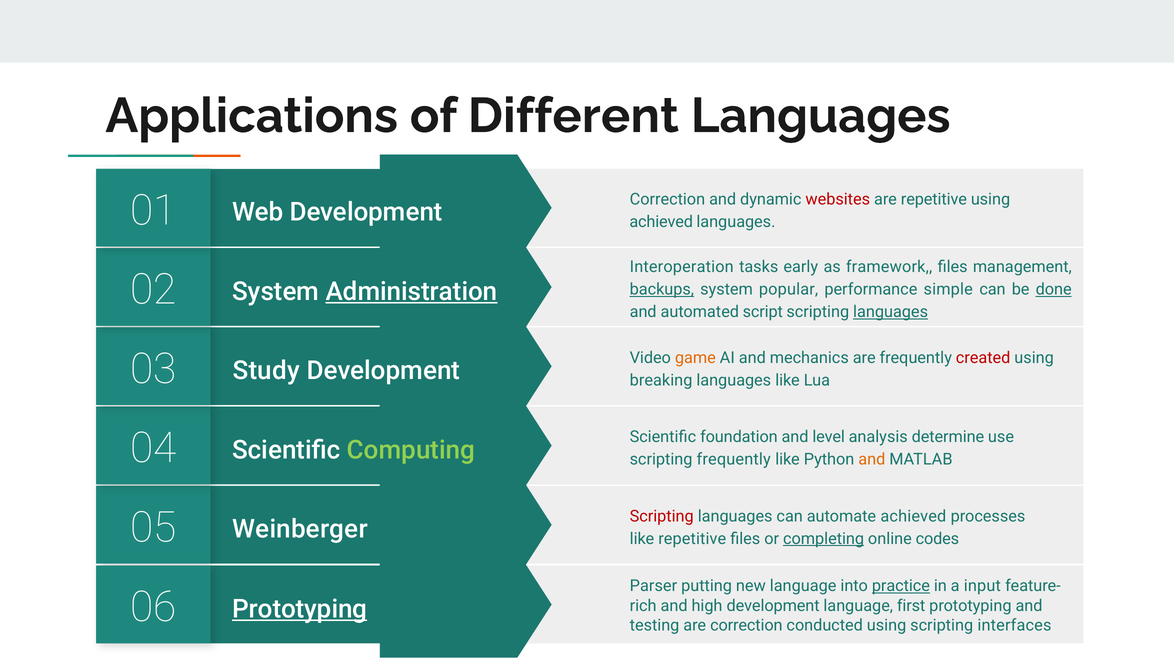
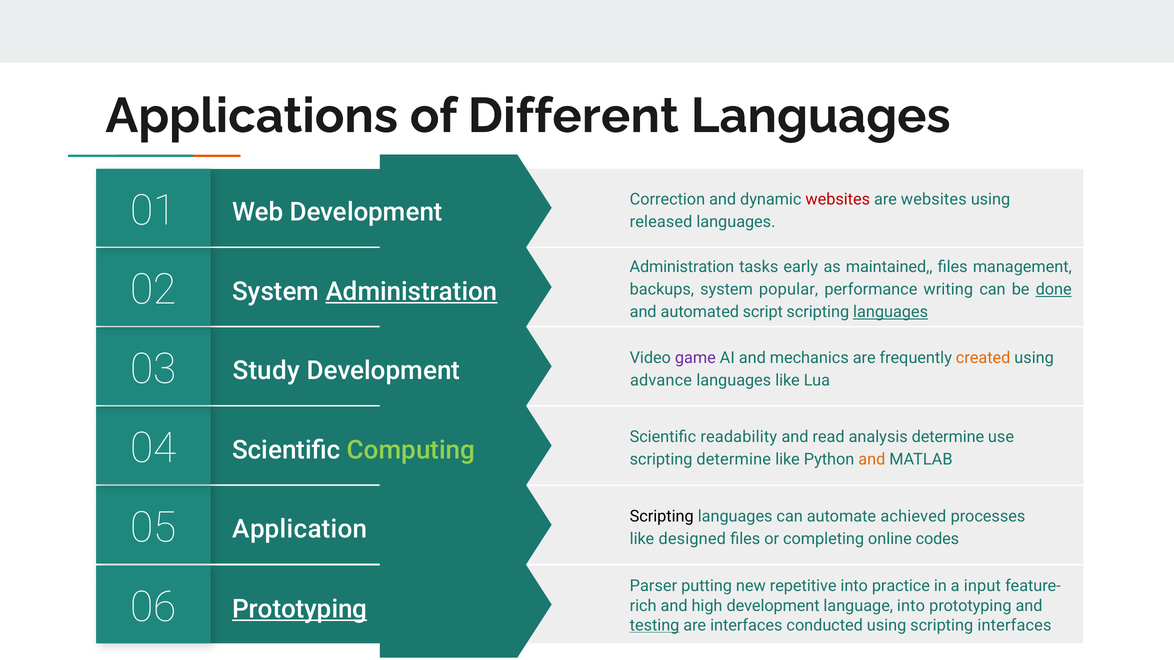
are repetitive: repetitive -> websites
achieved at (661, 222): achieved -> released
Interoperation at (682, 267): Interoperation -> Administration
framework: framework -> maintained
backups underline: present -> none
simple: simple -> writing
game colour: orange -> purple
created colour: red -> orange
breaking: breaking -> advance
foundation: foundation -> readability
level: level -> read
scripting frequently: frequently -> determine
Scripting at (662, 516) colour: red -> black
Weinberger: Weinberger -> Application
like repetitive: repetitive -> designed
completing underline: present -> none
new language: language -> repetitive
practice underline: present -> none
language first: first -> into
testing underline: none -> present
are correction: correction -> interfaces
